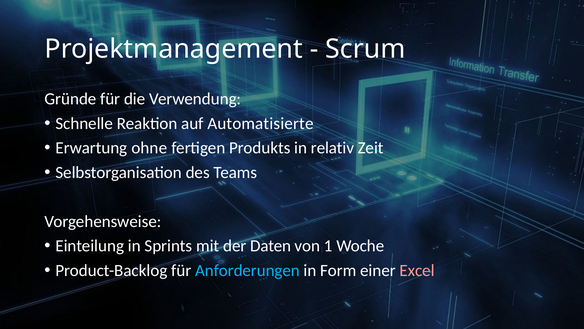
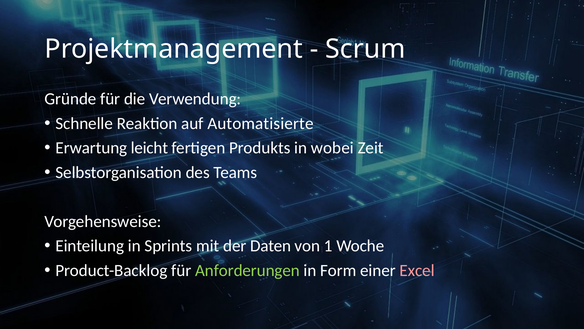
ohne: ohne -> leicht
relativ: relativ -> wobei
Anforderungen colour: light blue -> light green
